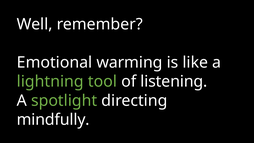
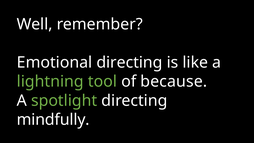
Emotional warming: warming -> directing
listening: listening -> because
